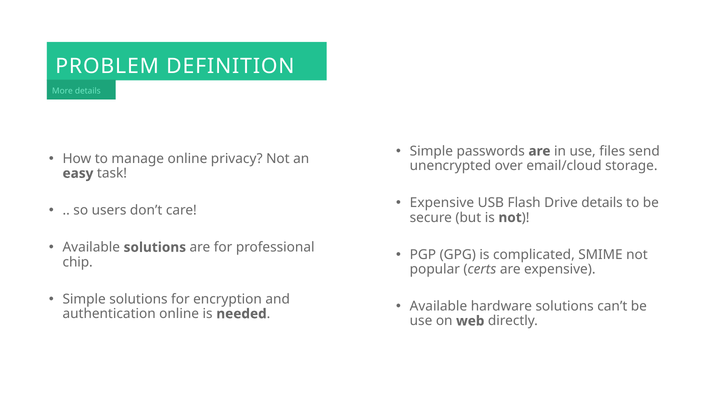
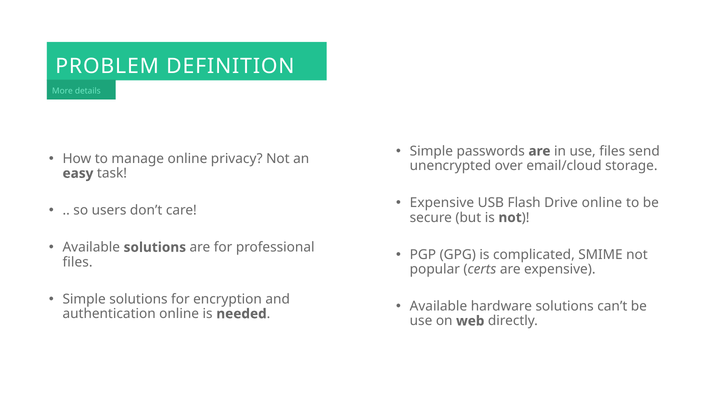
Drive details: details -> online
chip at (78, 262): chip -> files
